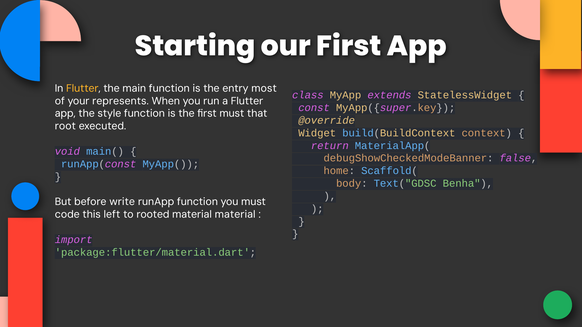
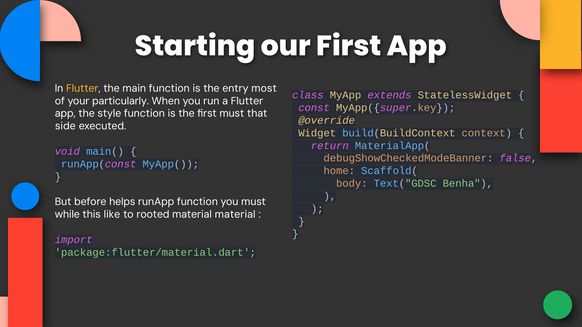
represents: represents -> particularly
root: root -> side
write: write -> helps
code: code -> while
left: left -> like
